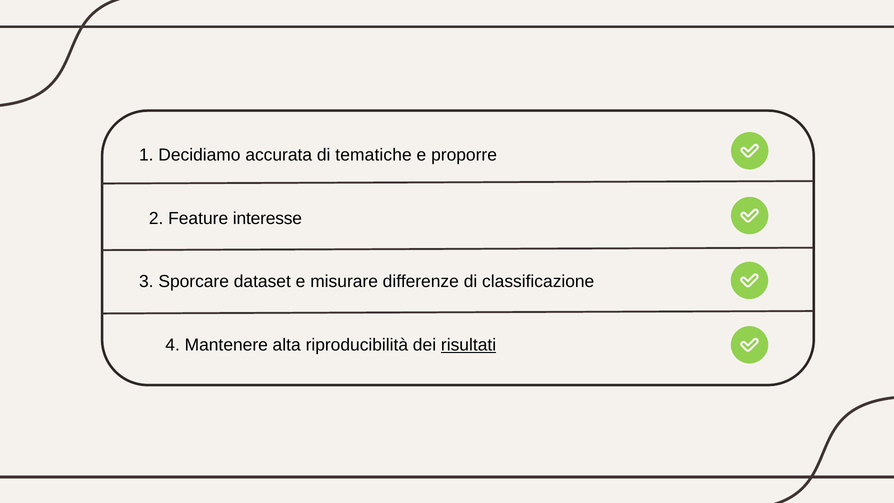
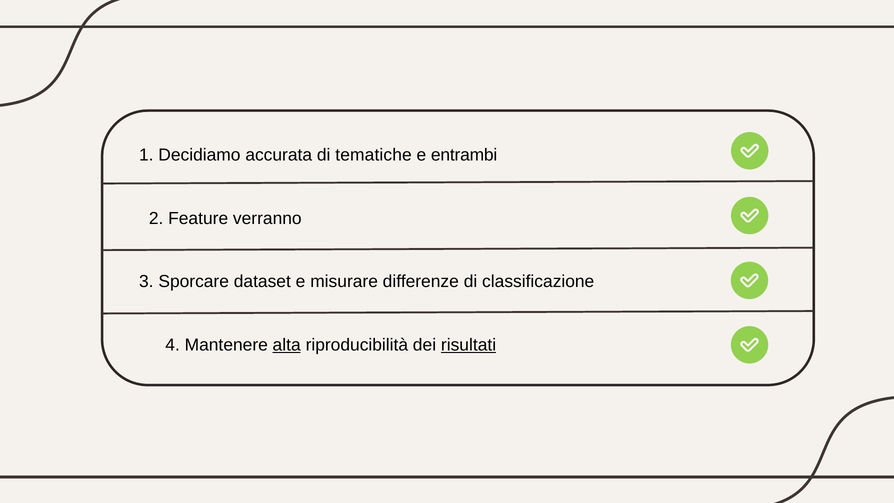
proporre: proporre -> entrambi
interesse: interesse -> verranno
alta underline: none -> present
